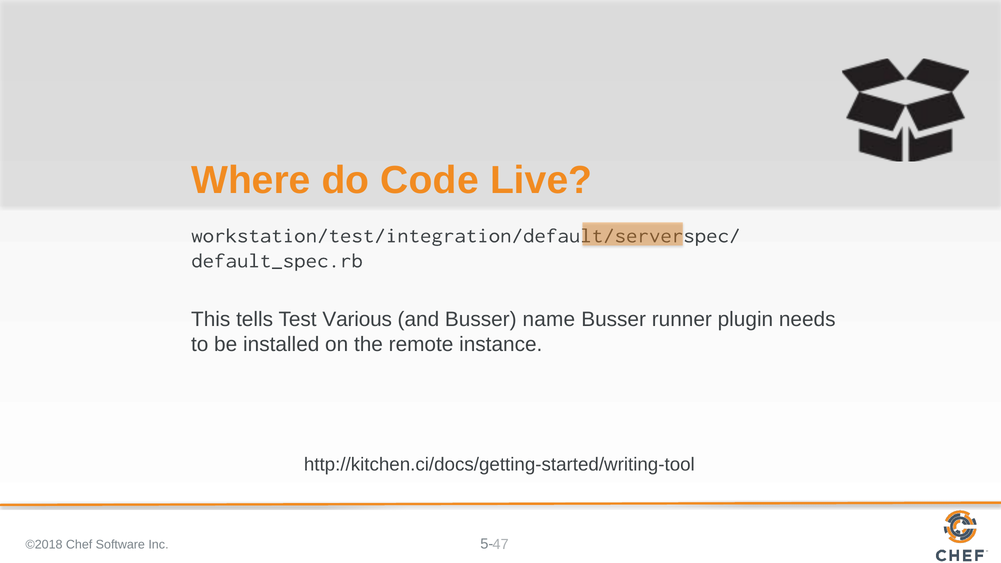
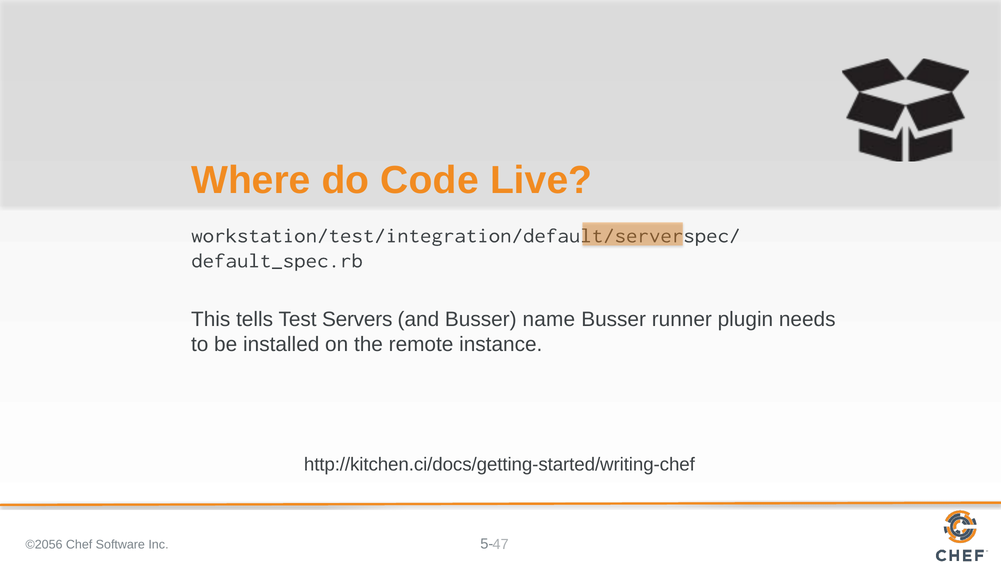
Various: Various -> Servers
http://kitchen.ci/docs/getting-started/writing-tool: http://kitchen.ci/docs/getting-started/writing-tool -> http://kitchen.ci/docs/getting-started/writing-chef
©2018: ©2018 -> ©2056
